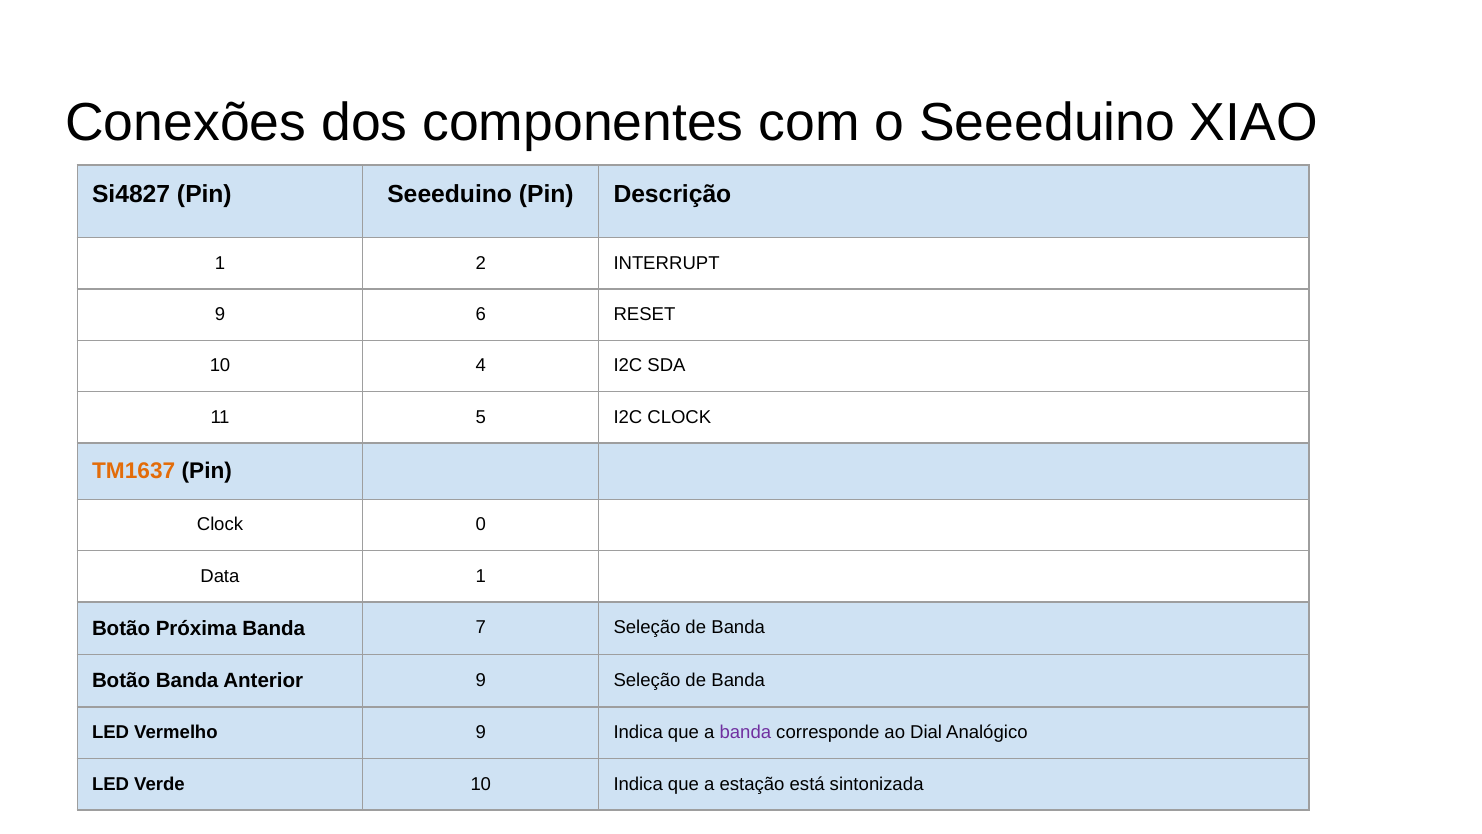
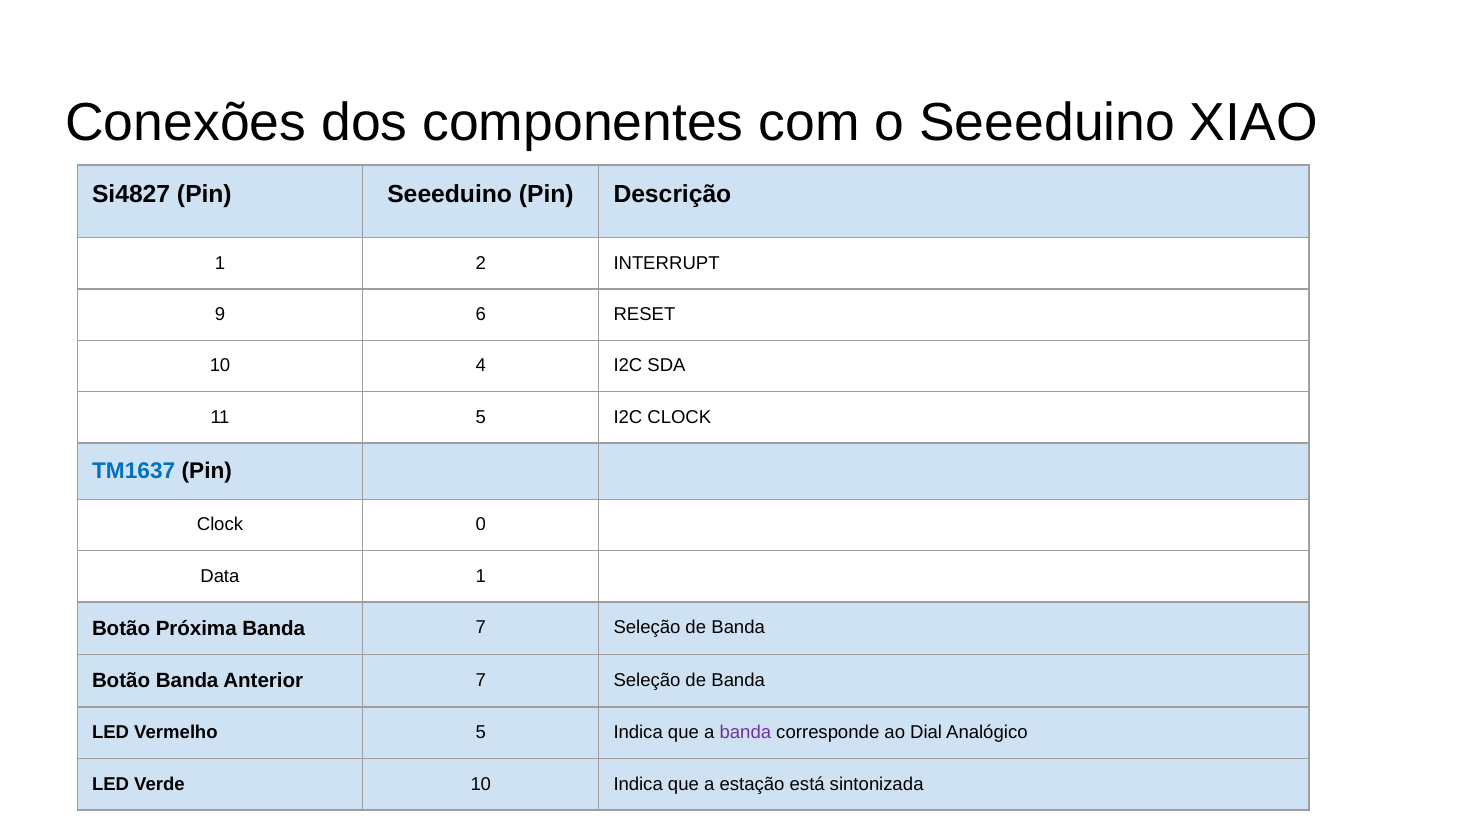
TM1637 colour: orange -> blue
Anterior 9: 9 -> 7
Vermelho 9: 9 -> 5
